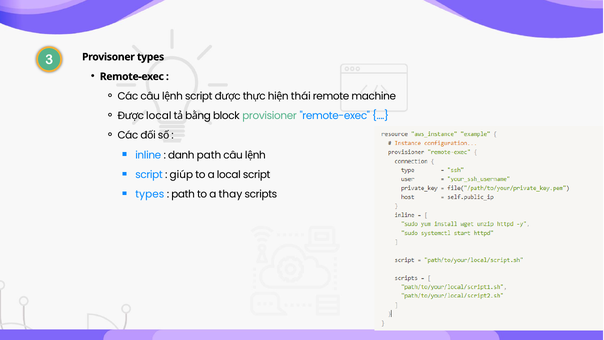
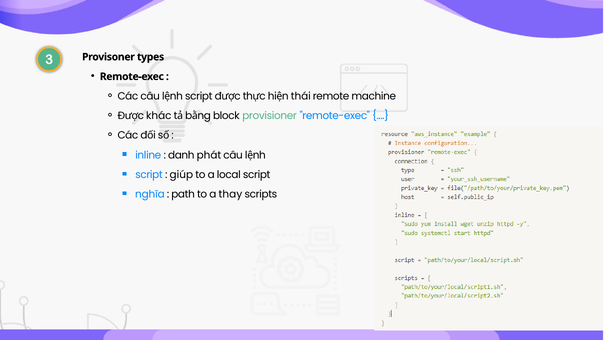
local at (159, 116): local -> khác
danh path: path -> phát
types at (150, 194): types -> nghĩa
